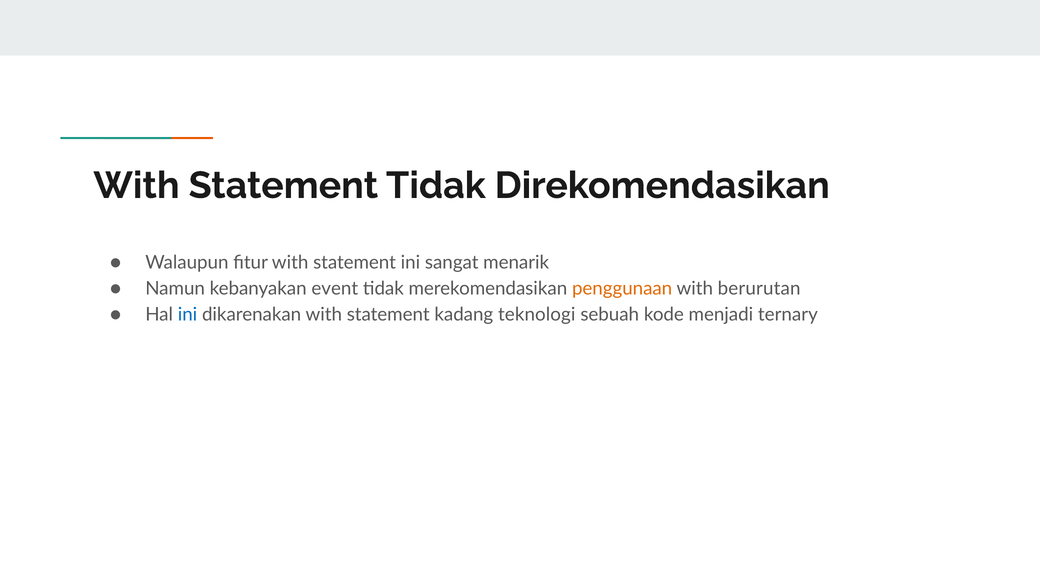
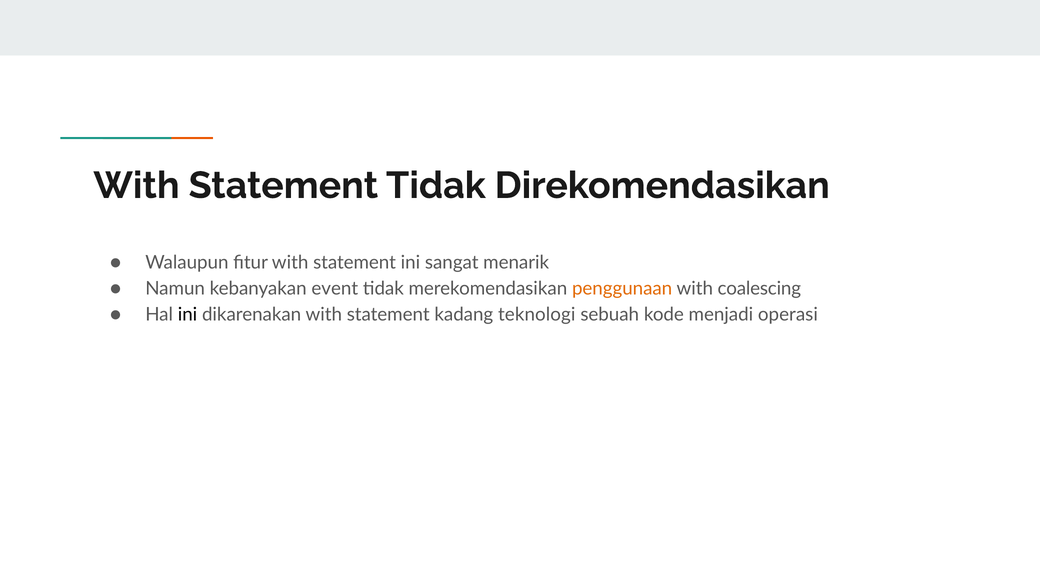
berurutan: berurutan -> coalescing
ini at (188, 315) colour: blue -> black
ternary: ternary -> operasi
